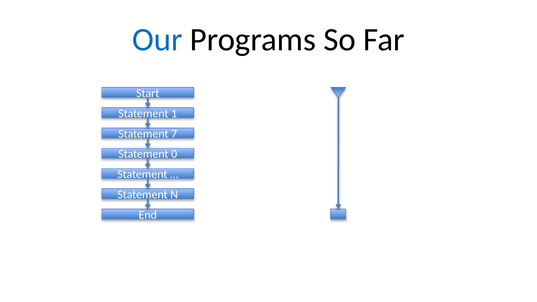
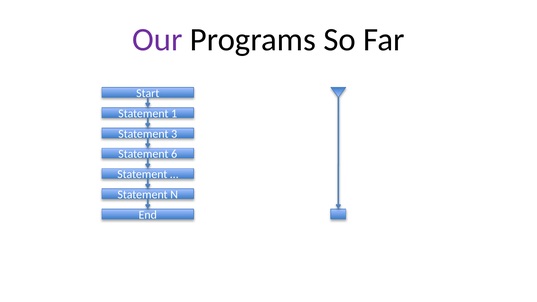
Our colour: blue -> purple
7: 7 -> 3
0: 0 -> 6
